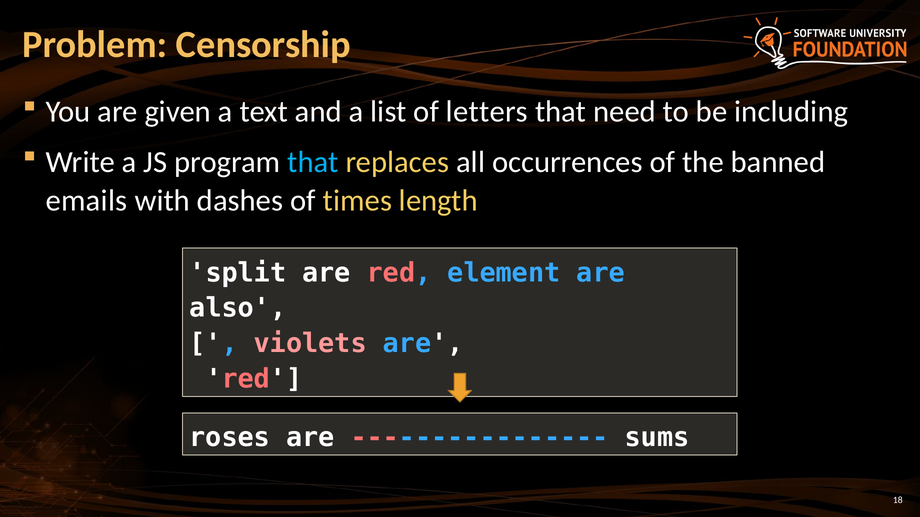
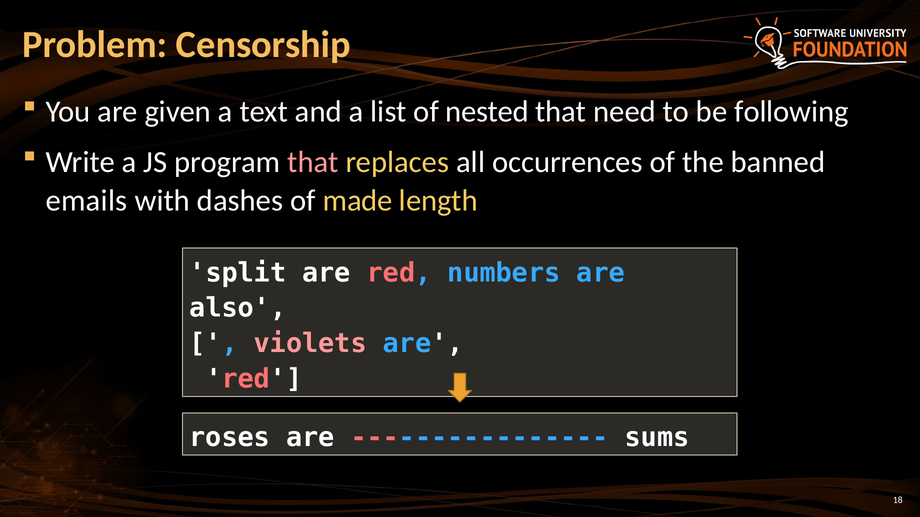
letters: letters -> nested
including: including -> following
that at (313, 162) colour: light blue -> pink
times: times -> made
element: element -> numbers
